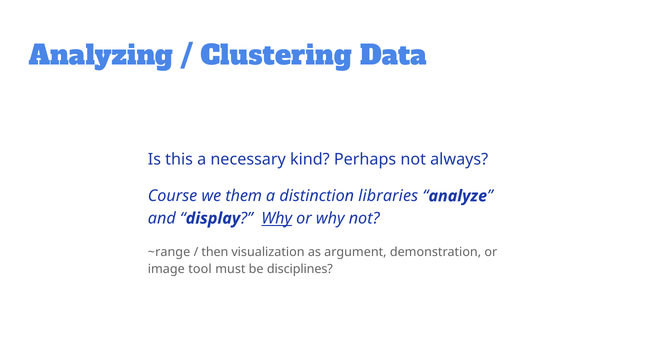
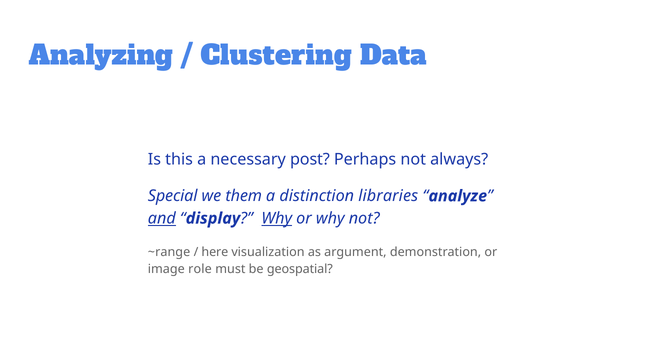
kind: kind -> post
Course: Course -> Special
and underline: none -> present
then: then -> here
tool: tool -> role
disciplines: disciplines -> geospatial
